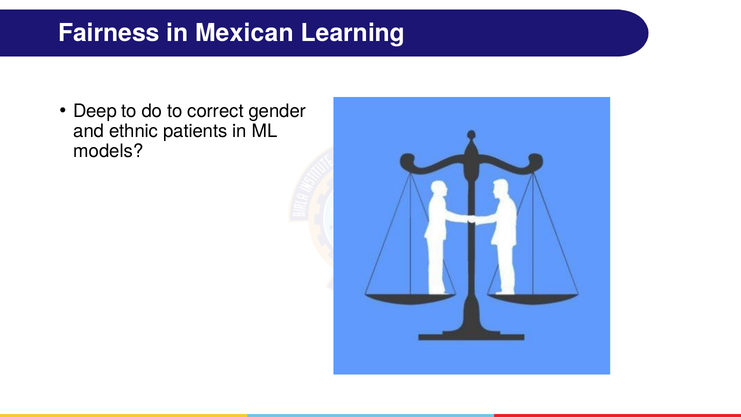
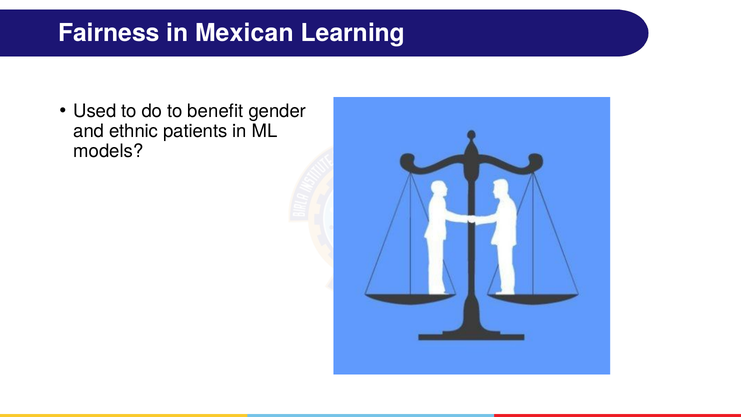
Deep: Deep -> Used
correct: correct -> benefit
